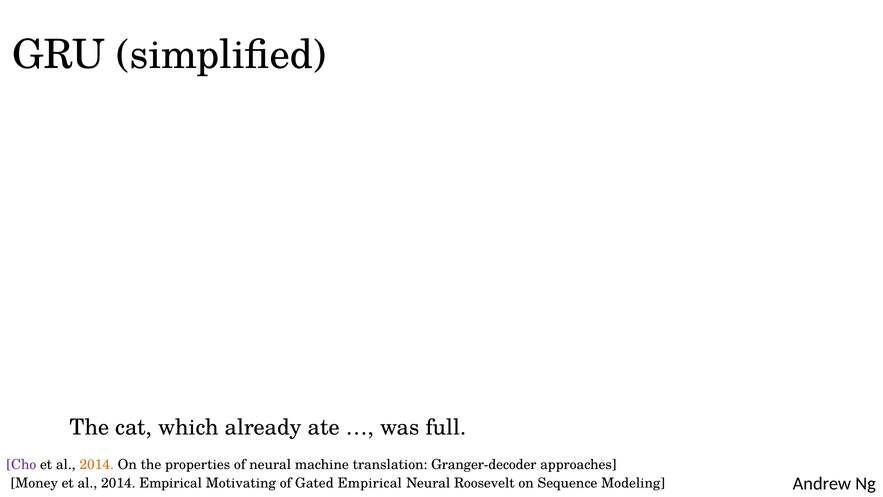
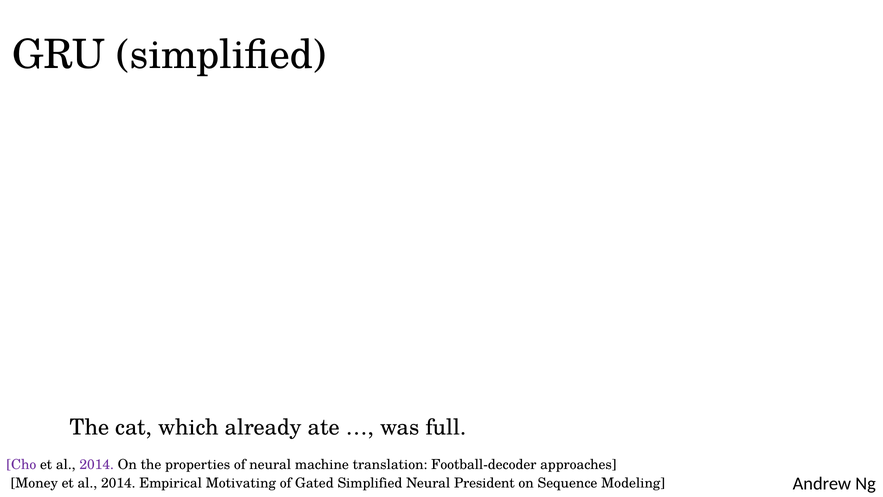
2014 at (97, 465) colour: orange -> purple
Granger-decoder: Granger-decoder -> Football-decoder
Gated Empirical: Empirical -> Simplified
Roosevelt: Roosevelt -> President
